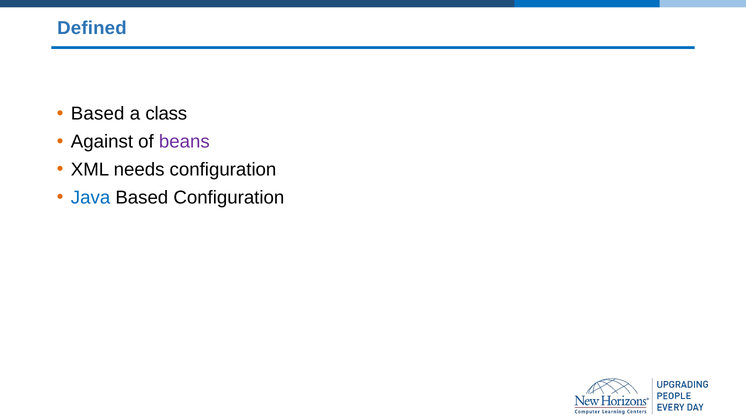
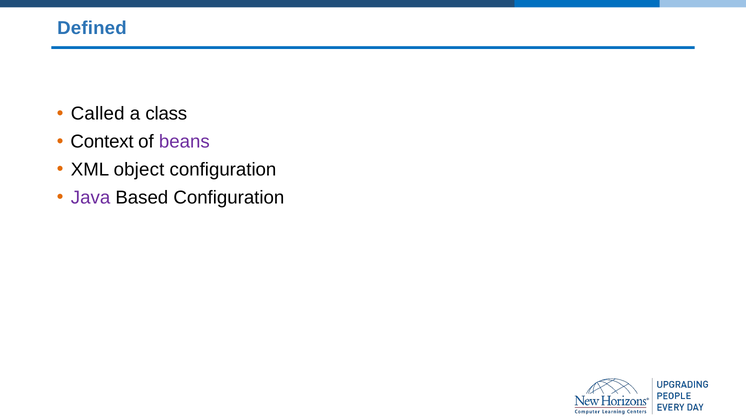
Based at (98, 114): Based -> Called
Against: Against -> Context
needs: needs -> object
Java colour: blue -> purple
